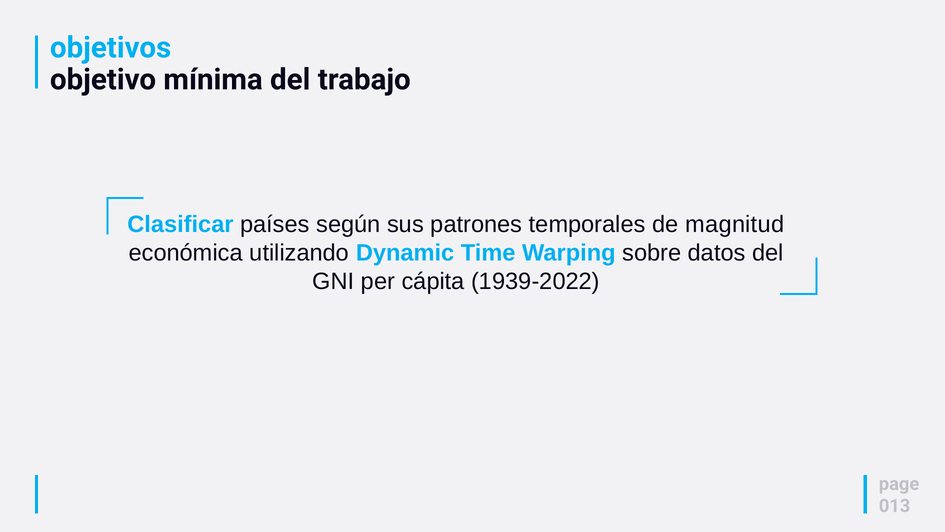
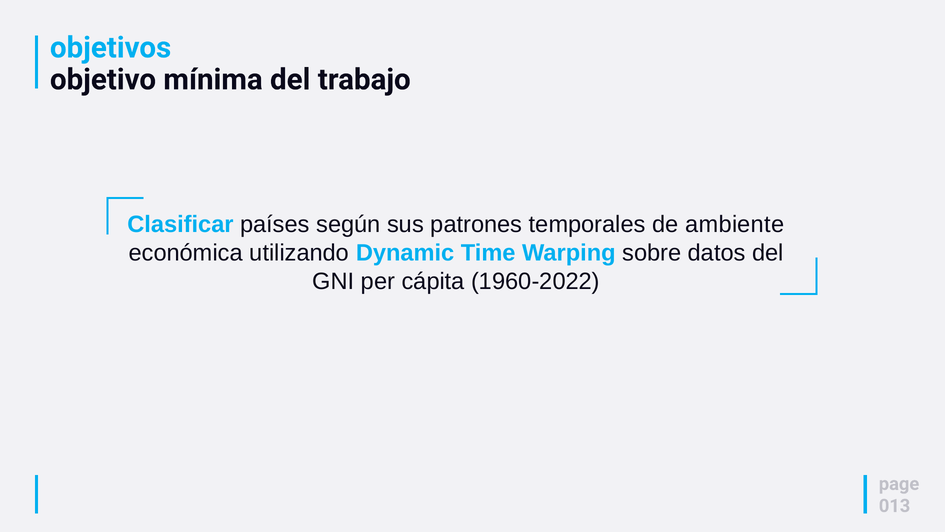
magnitud: magnitud -> ambiente
1939-2022: 1939-2022 -> 1960-2022
